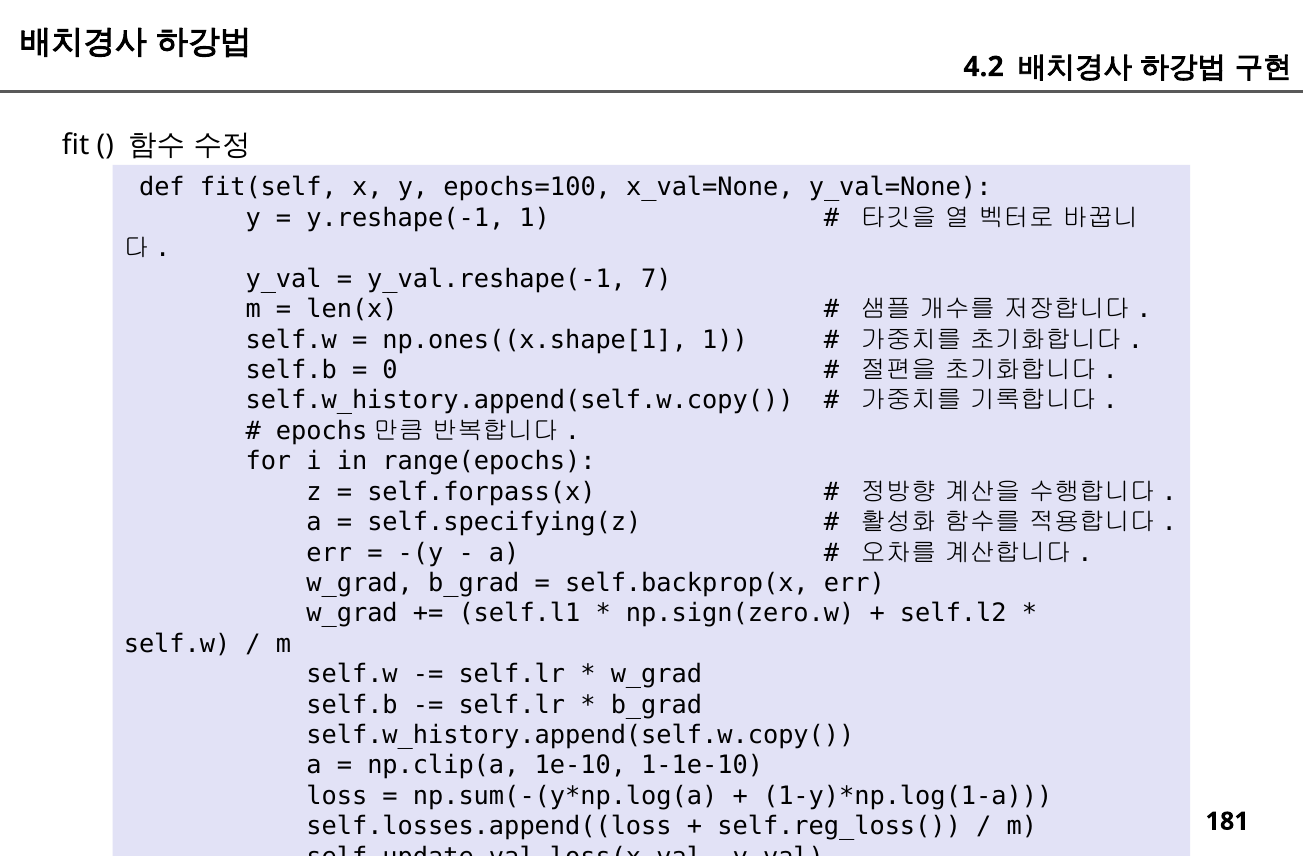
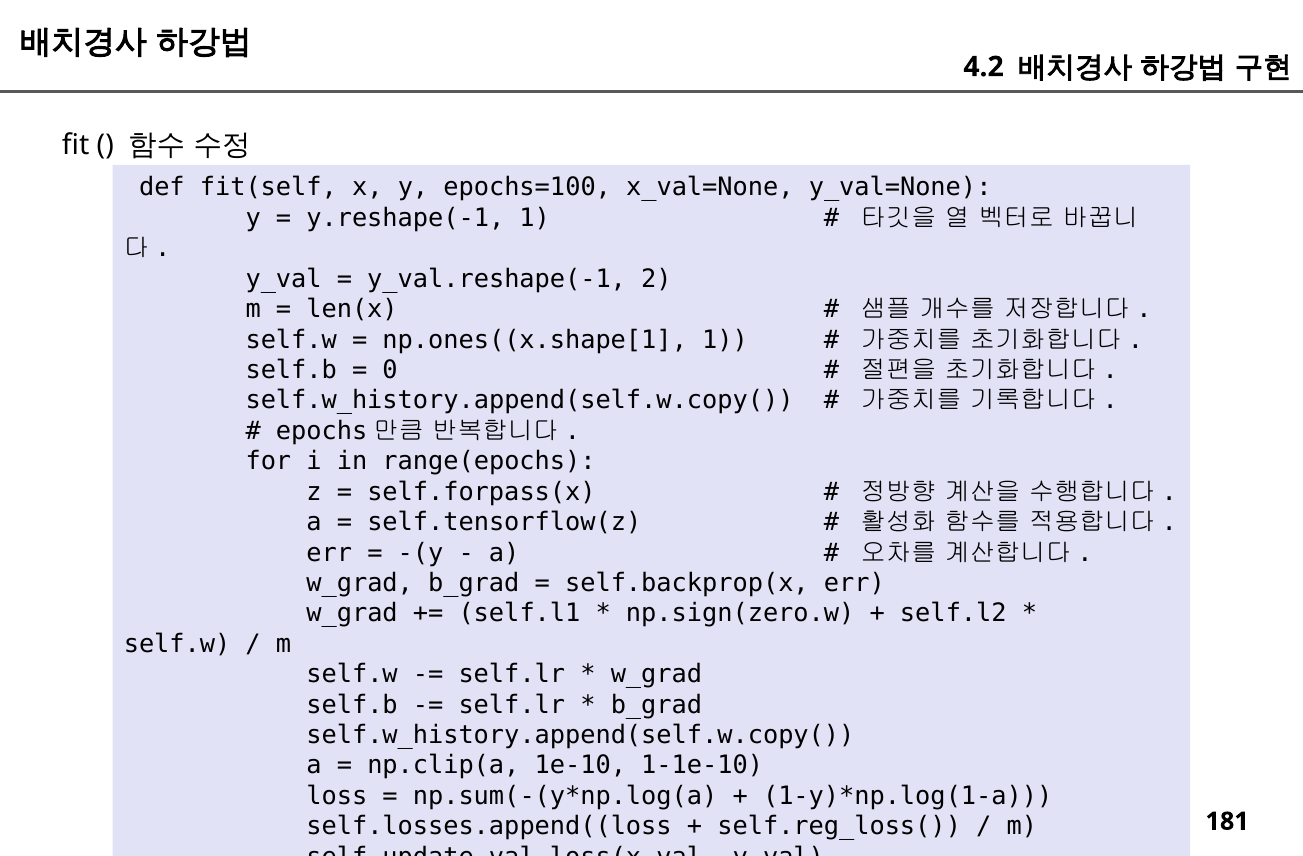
7: 7 -> 2
self.specifying(z: self.specifying(z -> self.tensorflow(z
